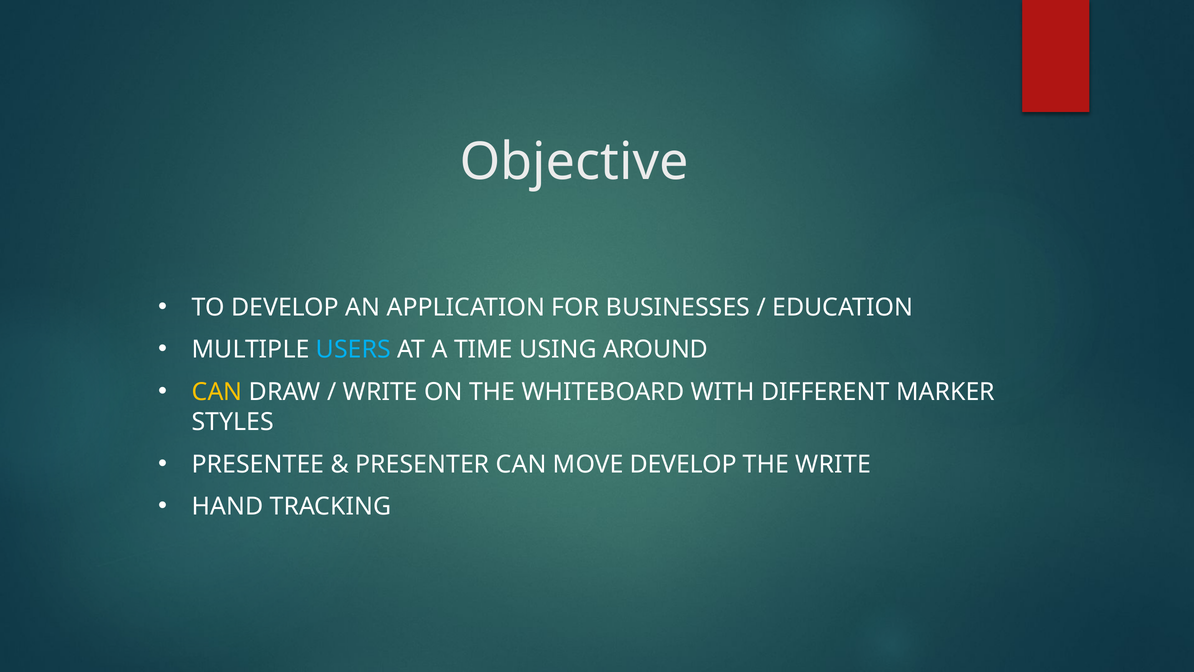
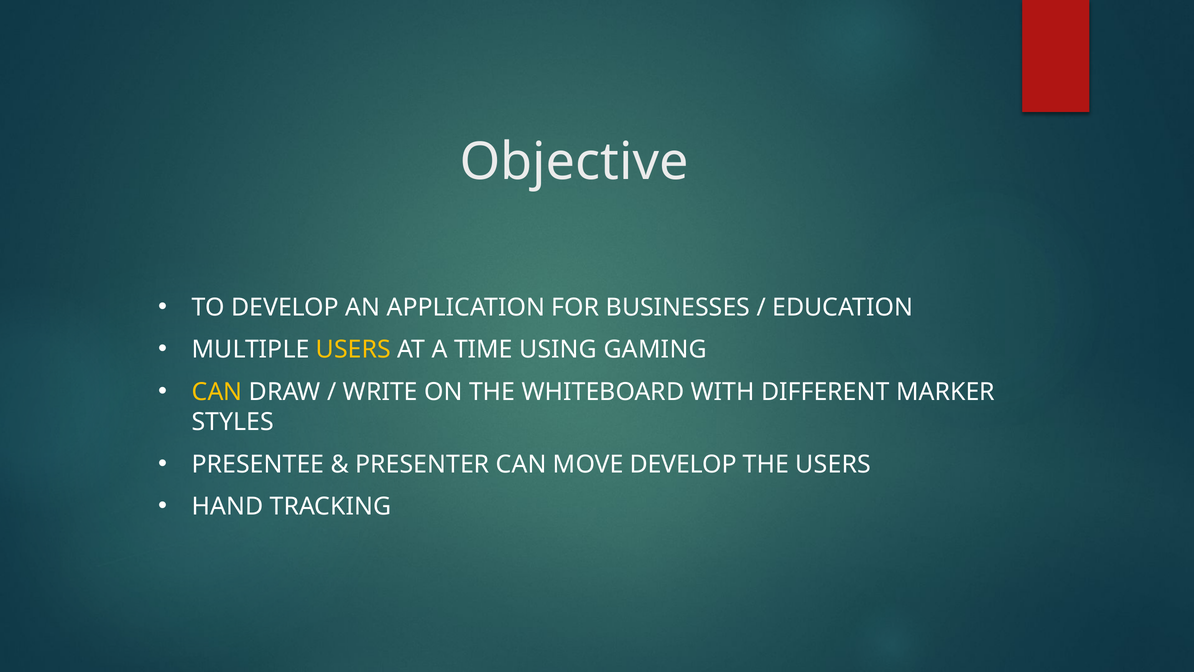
USERS at (353, 349) colour: light blue -> yellow
AROUND: AROUND -> GAMING
THE WRITE: WRITE -> USERS
